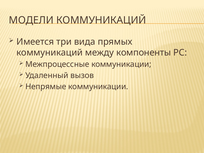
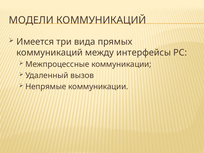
компоненты: компоненты -> интерфейсы
